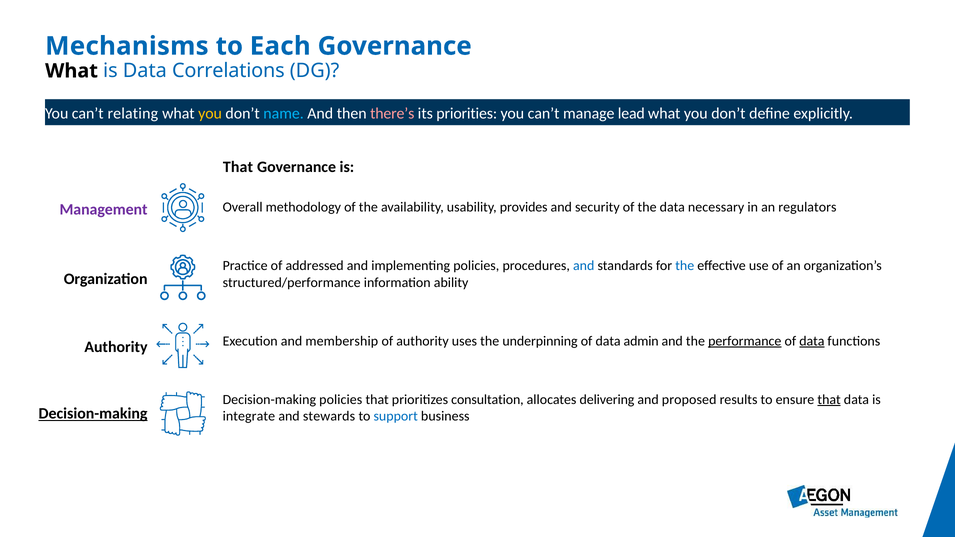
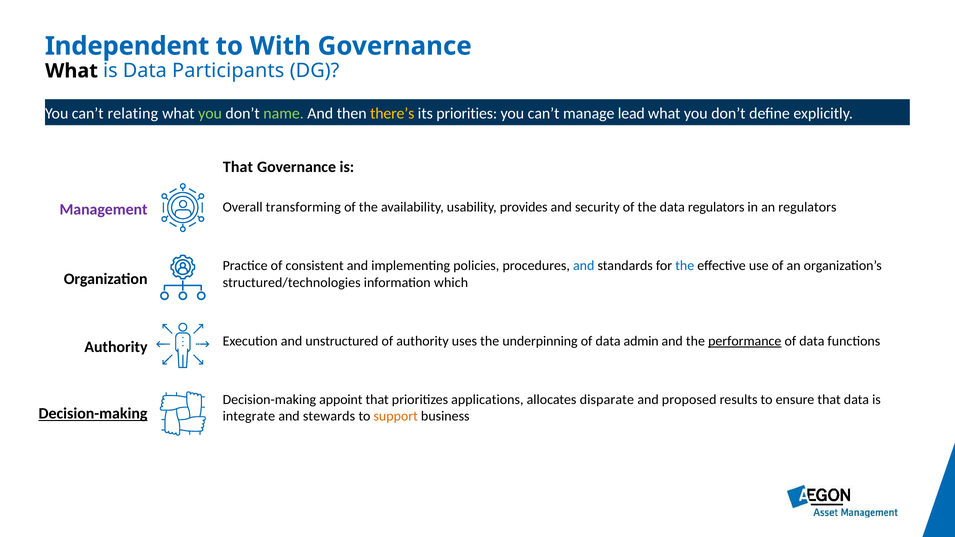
Mechanisms: Mechanisms -> Independent
Each: Each -> With
Correlations: Correlations -> Participants
you at (210, 113) colour: yellow -> light green
name colour: light blue -> light green
there’s colour: pink -> yellow
methodology: methodology -> transforming
data necessary: necessary -> regulators
addressed: addressed -> consistent
structured/performance: structured/performance -> structured/technologies
ability: ability -> which
membership: membership -> unstructured
data at (812, 341) underline: present -> none
Decision-making policies: policies -> appoint
consultation: consultation -> applications
delivering: delivering -> disparate
that at (829, 400) underline: present -> none
support colour: blue -> orange
